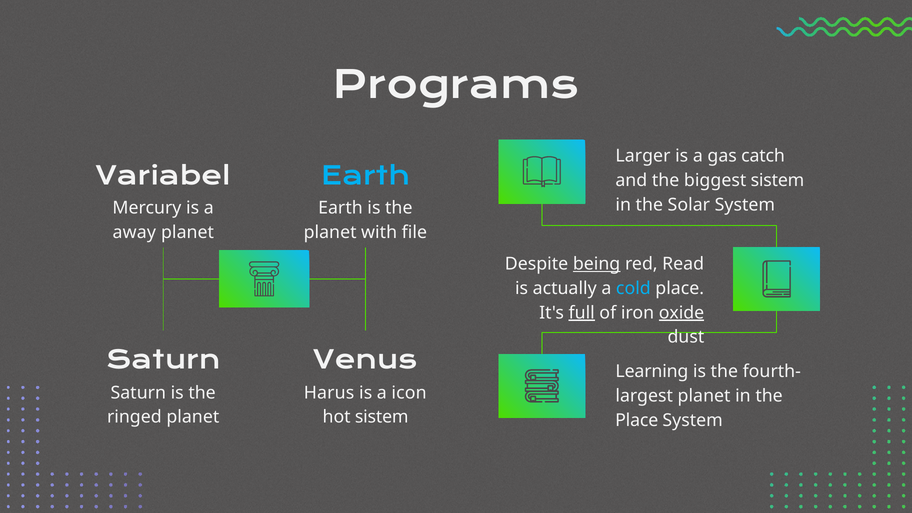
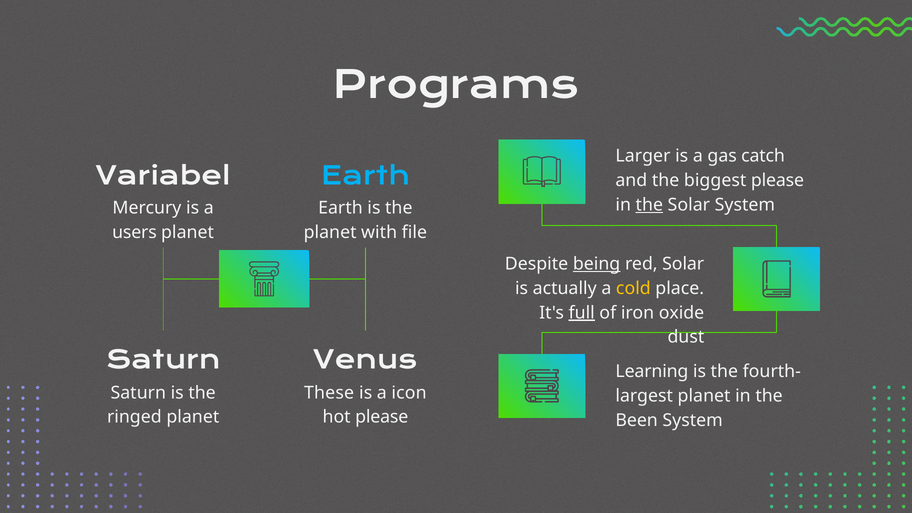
biggest sistem: sistem -> please
the at (649, 205) underline: none -> present
away: away -> users
red Read: Read -> Solar
cold colour: light blue -> yellow
oxide underline: present -> none
Harus: Harus -> These
hot sistem: sistem -> please
Place at (637, 420): Place -> Been
